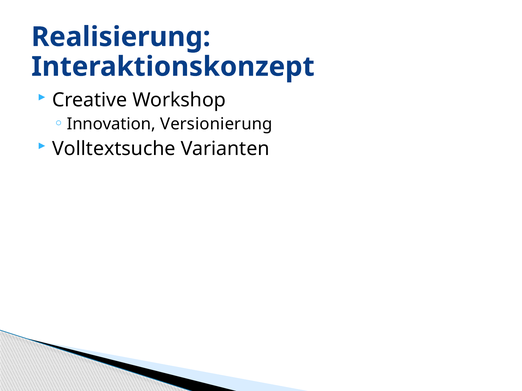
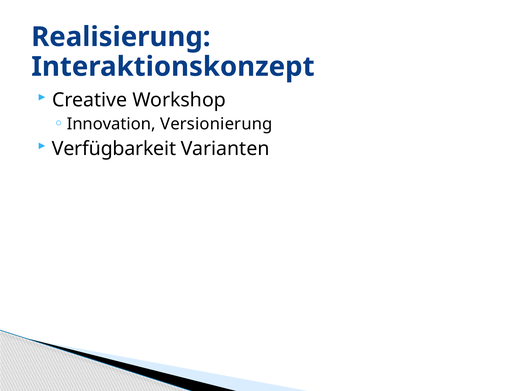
Volltextsuche: Volltextsuche -> Verfügbarkeit
